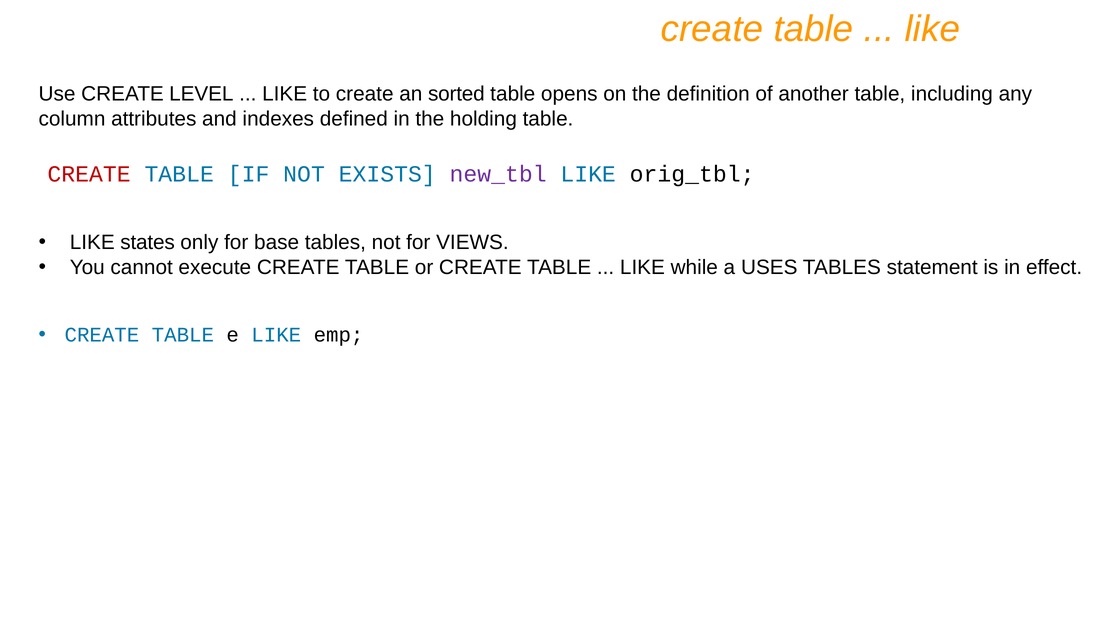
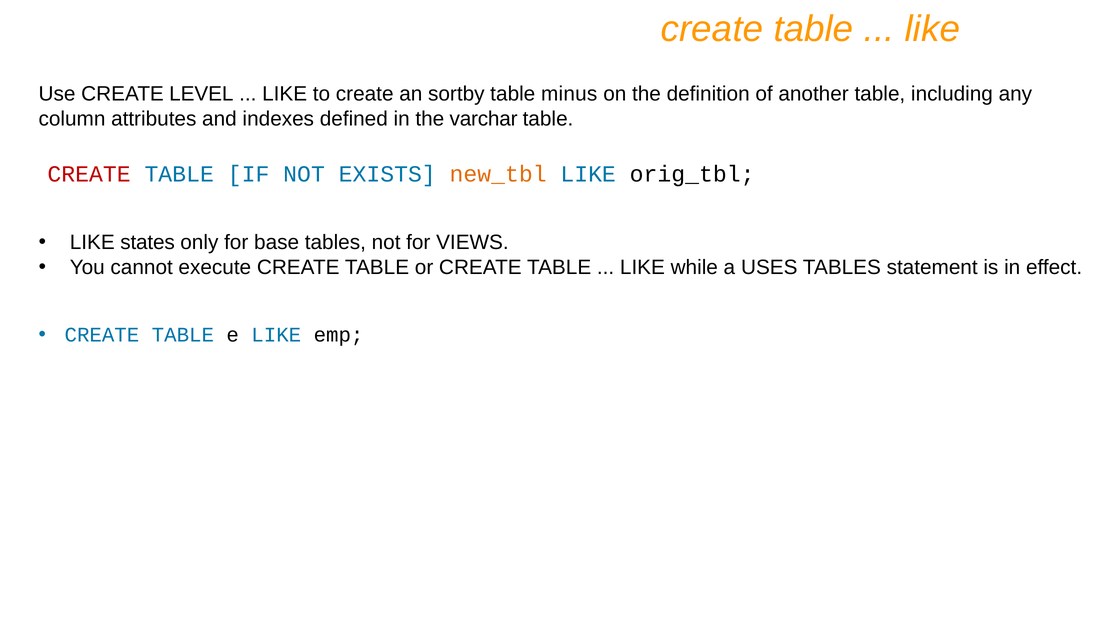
sorted: sorted -> sortby
opens: opens -> minus
holding: holding -> varchar
new_tbl colour: purple -> orange
